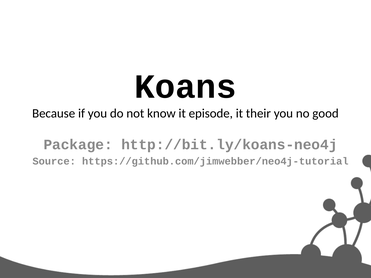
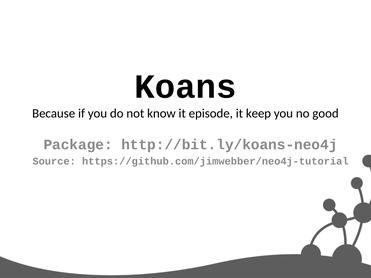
their: their -> keep
